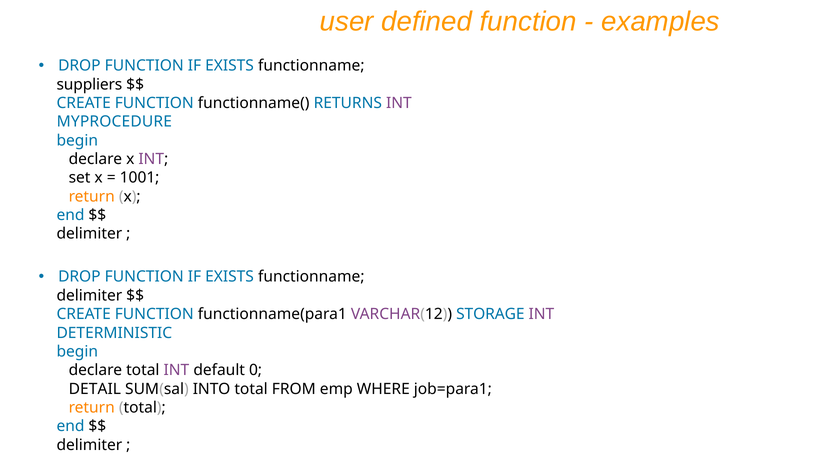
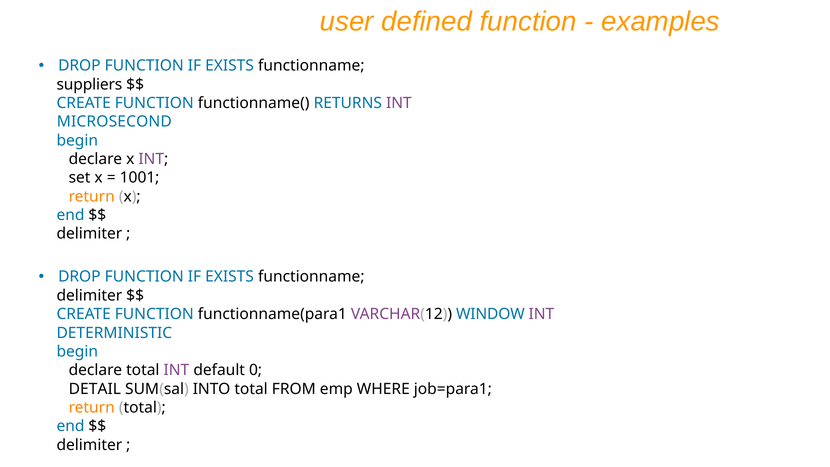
MYPROCEDURE: MYPROCEDURE -> MICROSECOND
STORAGE: STORAGE -> WINDOW
